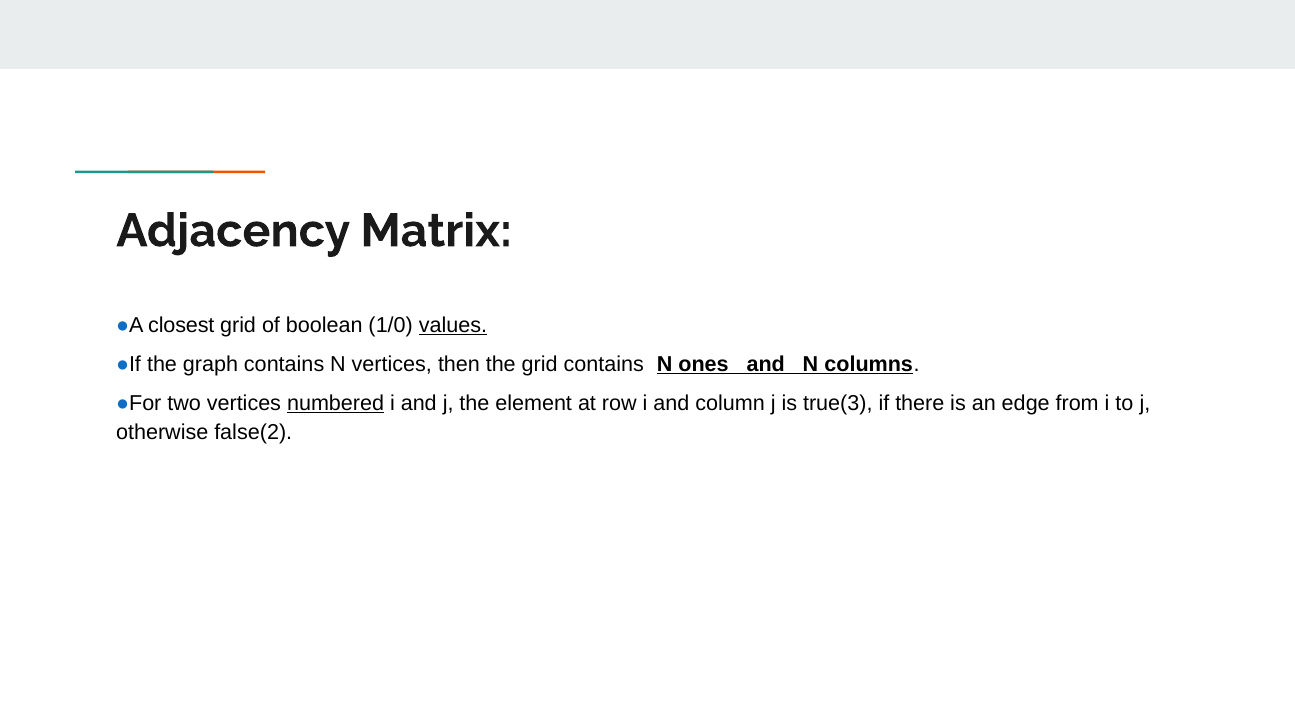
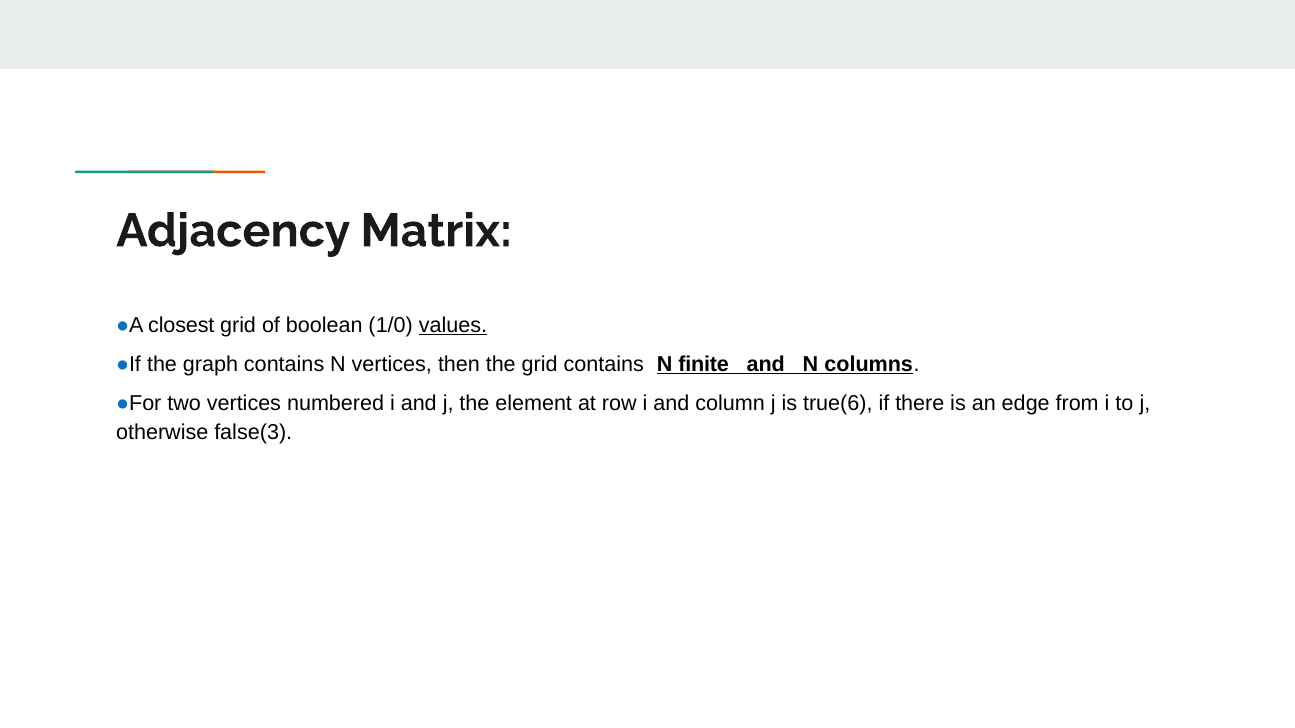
ones: ones -> finite
numbered underline: present -> none
true(3: true(3 -> true(6
false(2: false(2 -> false(3
